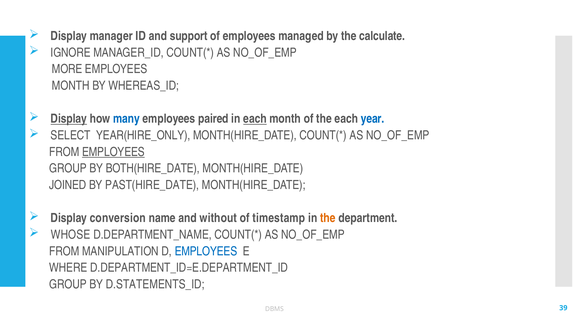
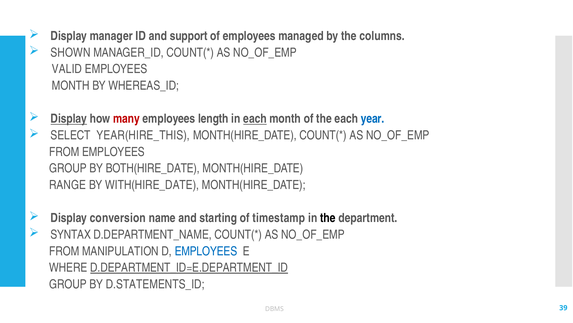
calculate: calculate -> columns
IGNORE: IGNORE -> SHOWN
MORE: MORE -> VALID
many colour: blue -> red
paired: paired -> length
YEAR(HIRE_ONLY: YEAR(HIRE_ONLY -> YEAR(HIRE_THIS
EMPLOYEES at (113, 152) underline: present -> none
JOINED: JOINED -> RANGE
PAST(HIRE_DATE: PAST(HIRE_DATE -> WITH(HIRE_DATE
without: without -> starting
the at (328, 218) colour: orange -> black
WHOSE: WHOSE -> SYNTAX
D.DEPARTMENT_ID=E.DEPARTMENT_ID underline: none -> present
